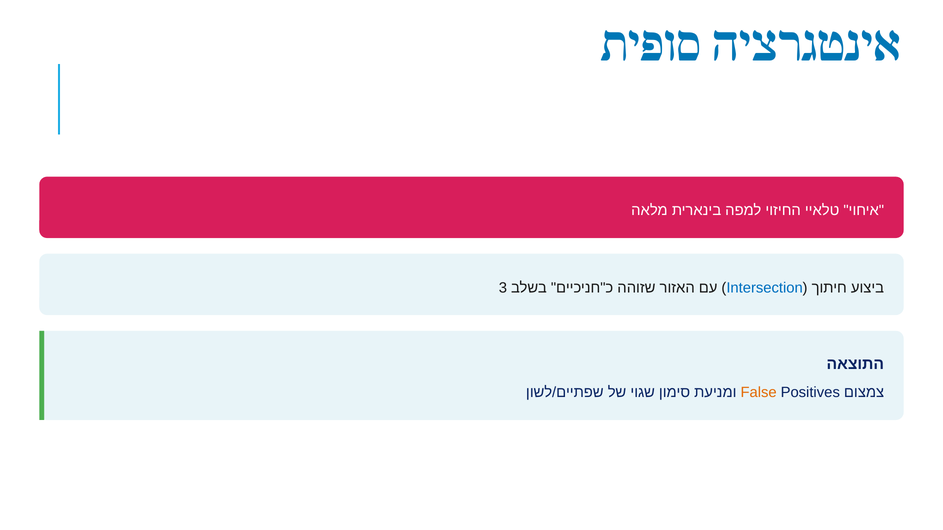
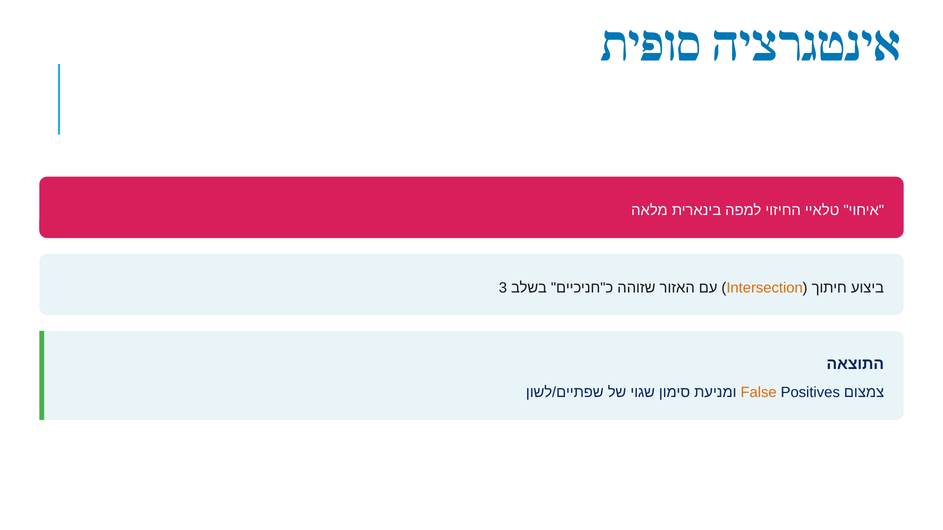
Intersection colour: blue -> orange
